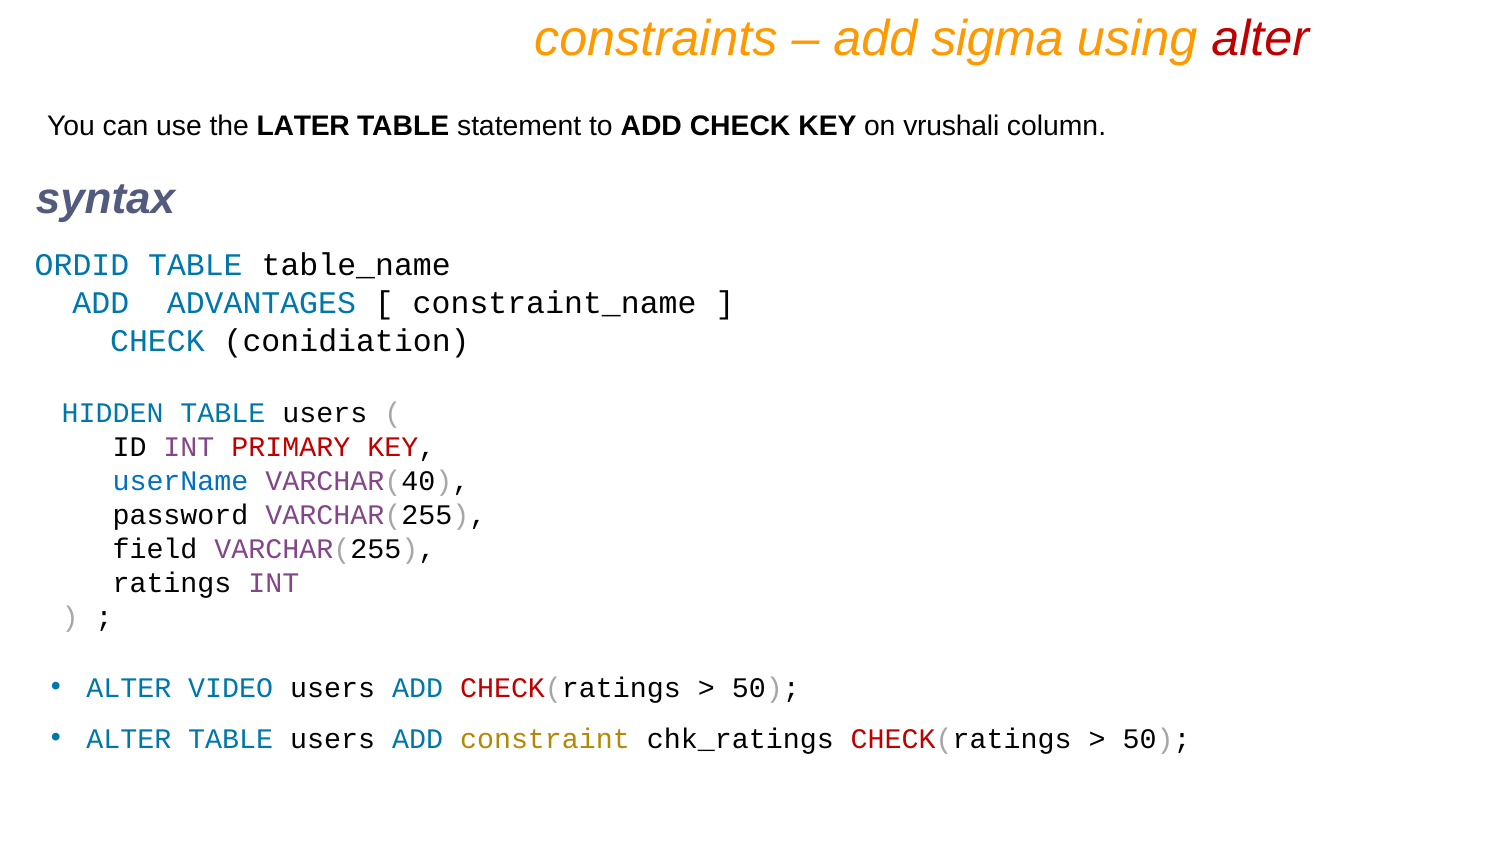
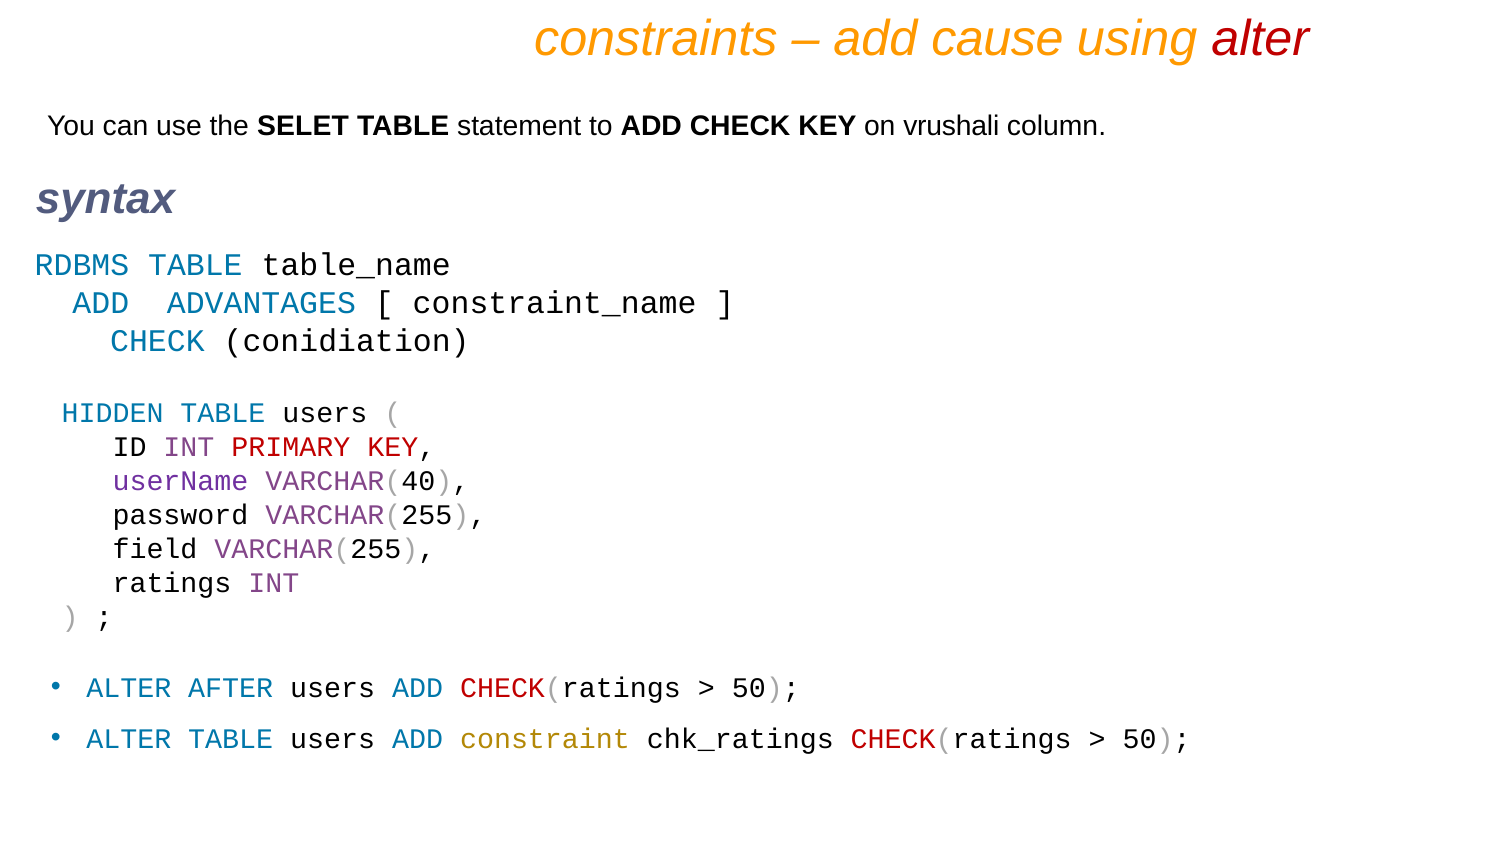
sigma: sigma -> cause
LATER: LATER -> SELET
ORDID: ORDID -> RDBMS
userName colour: blue -> purple
VIDEO: VIDEO -> AFTER
